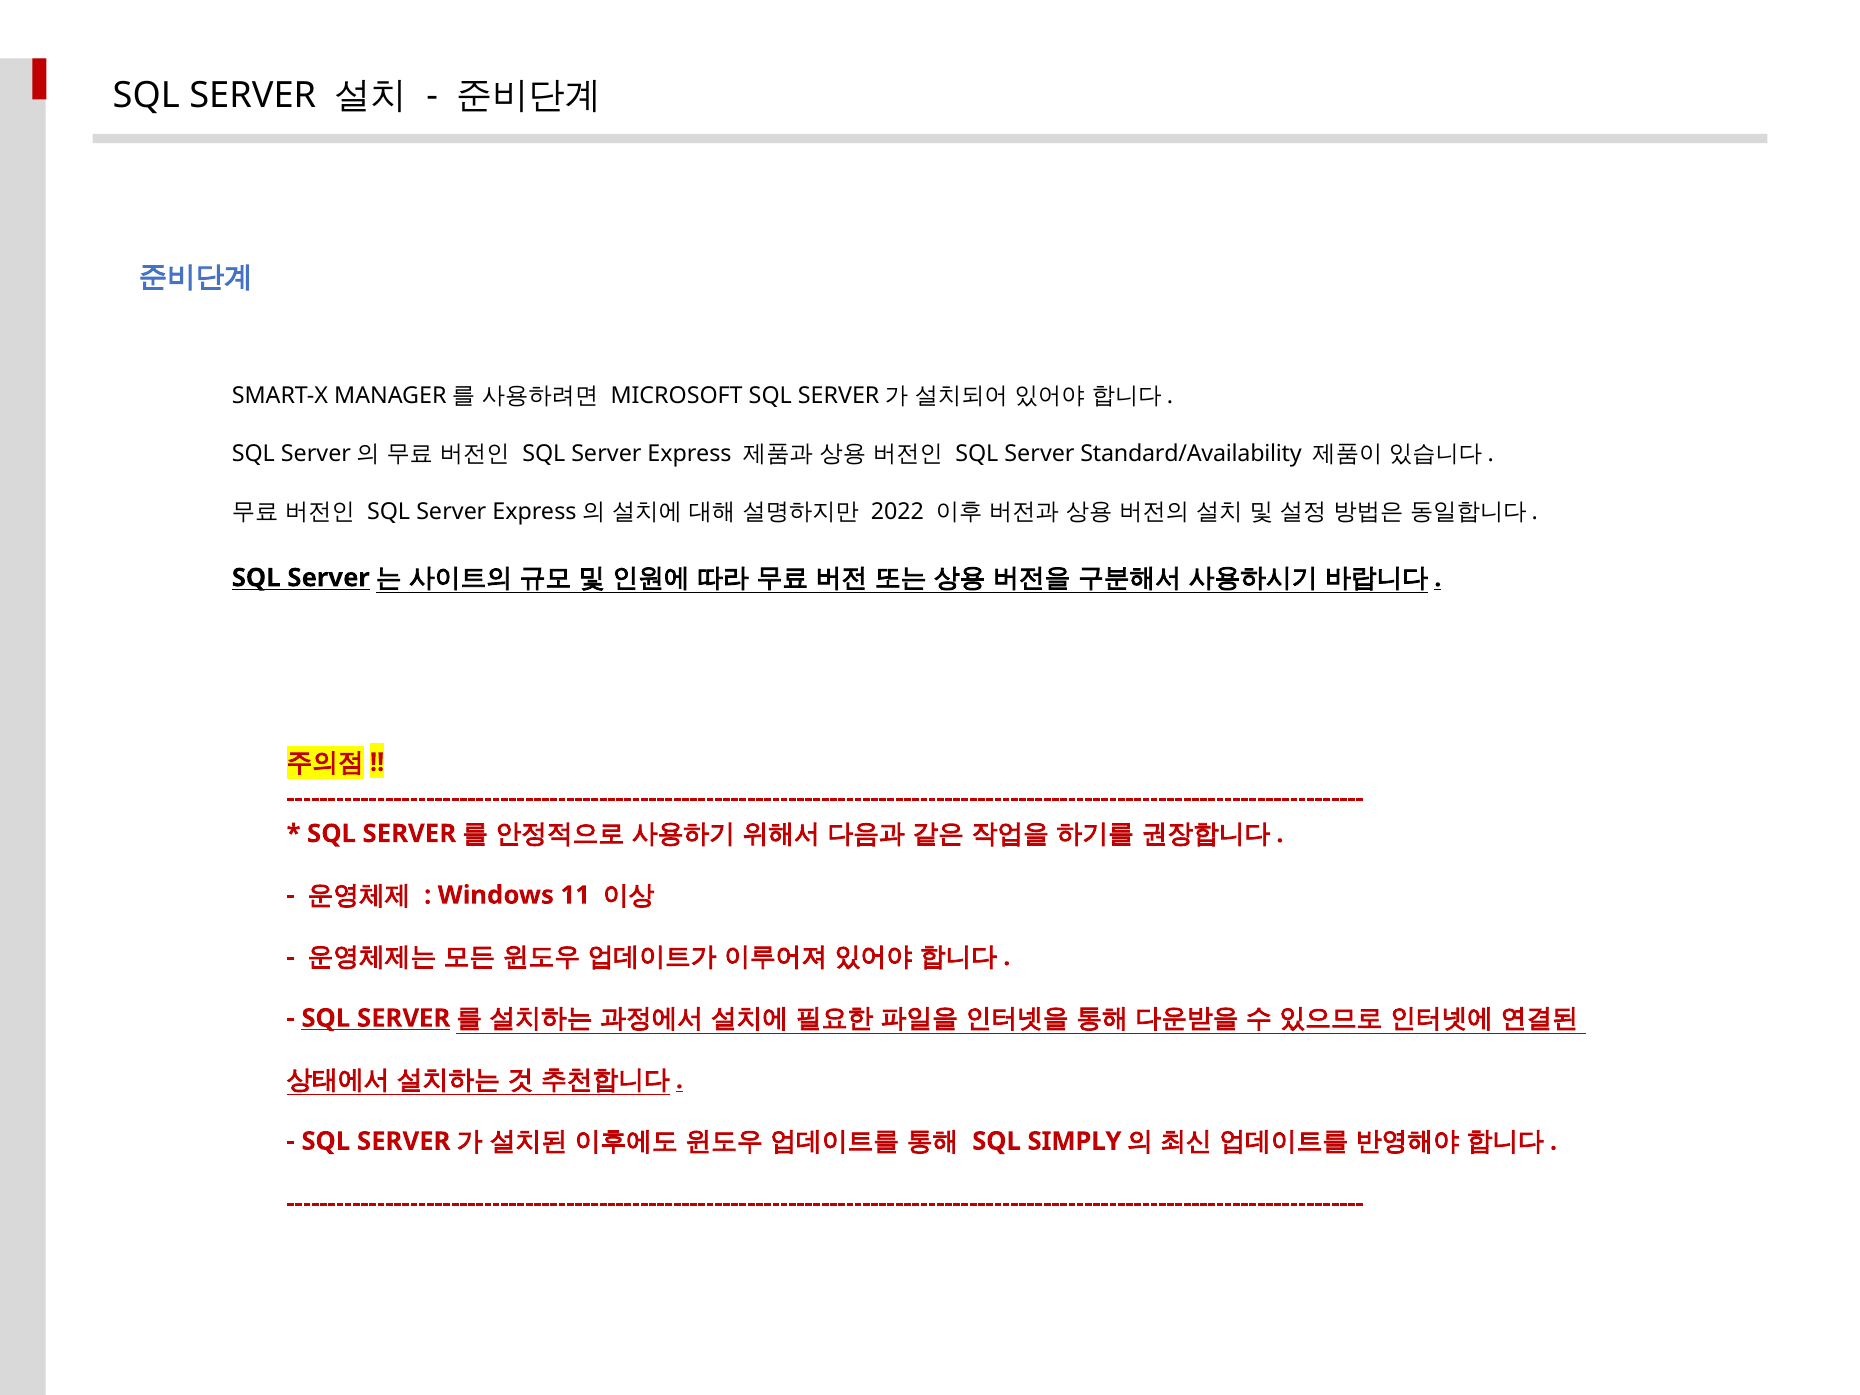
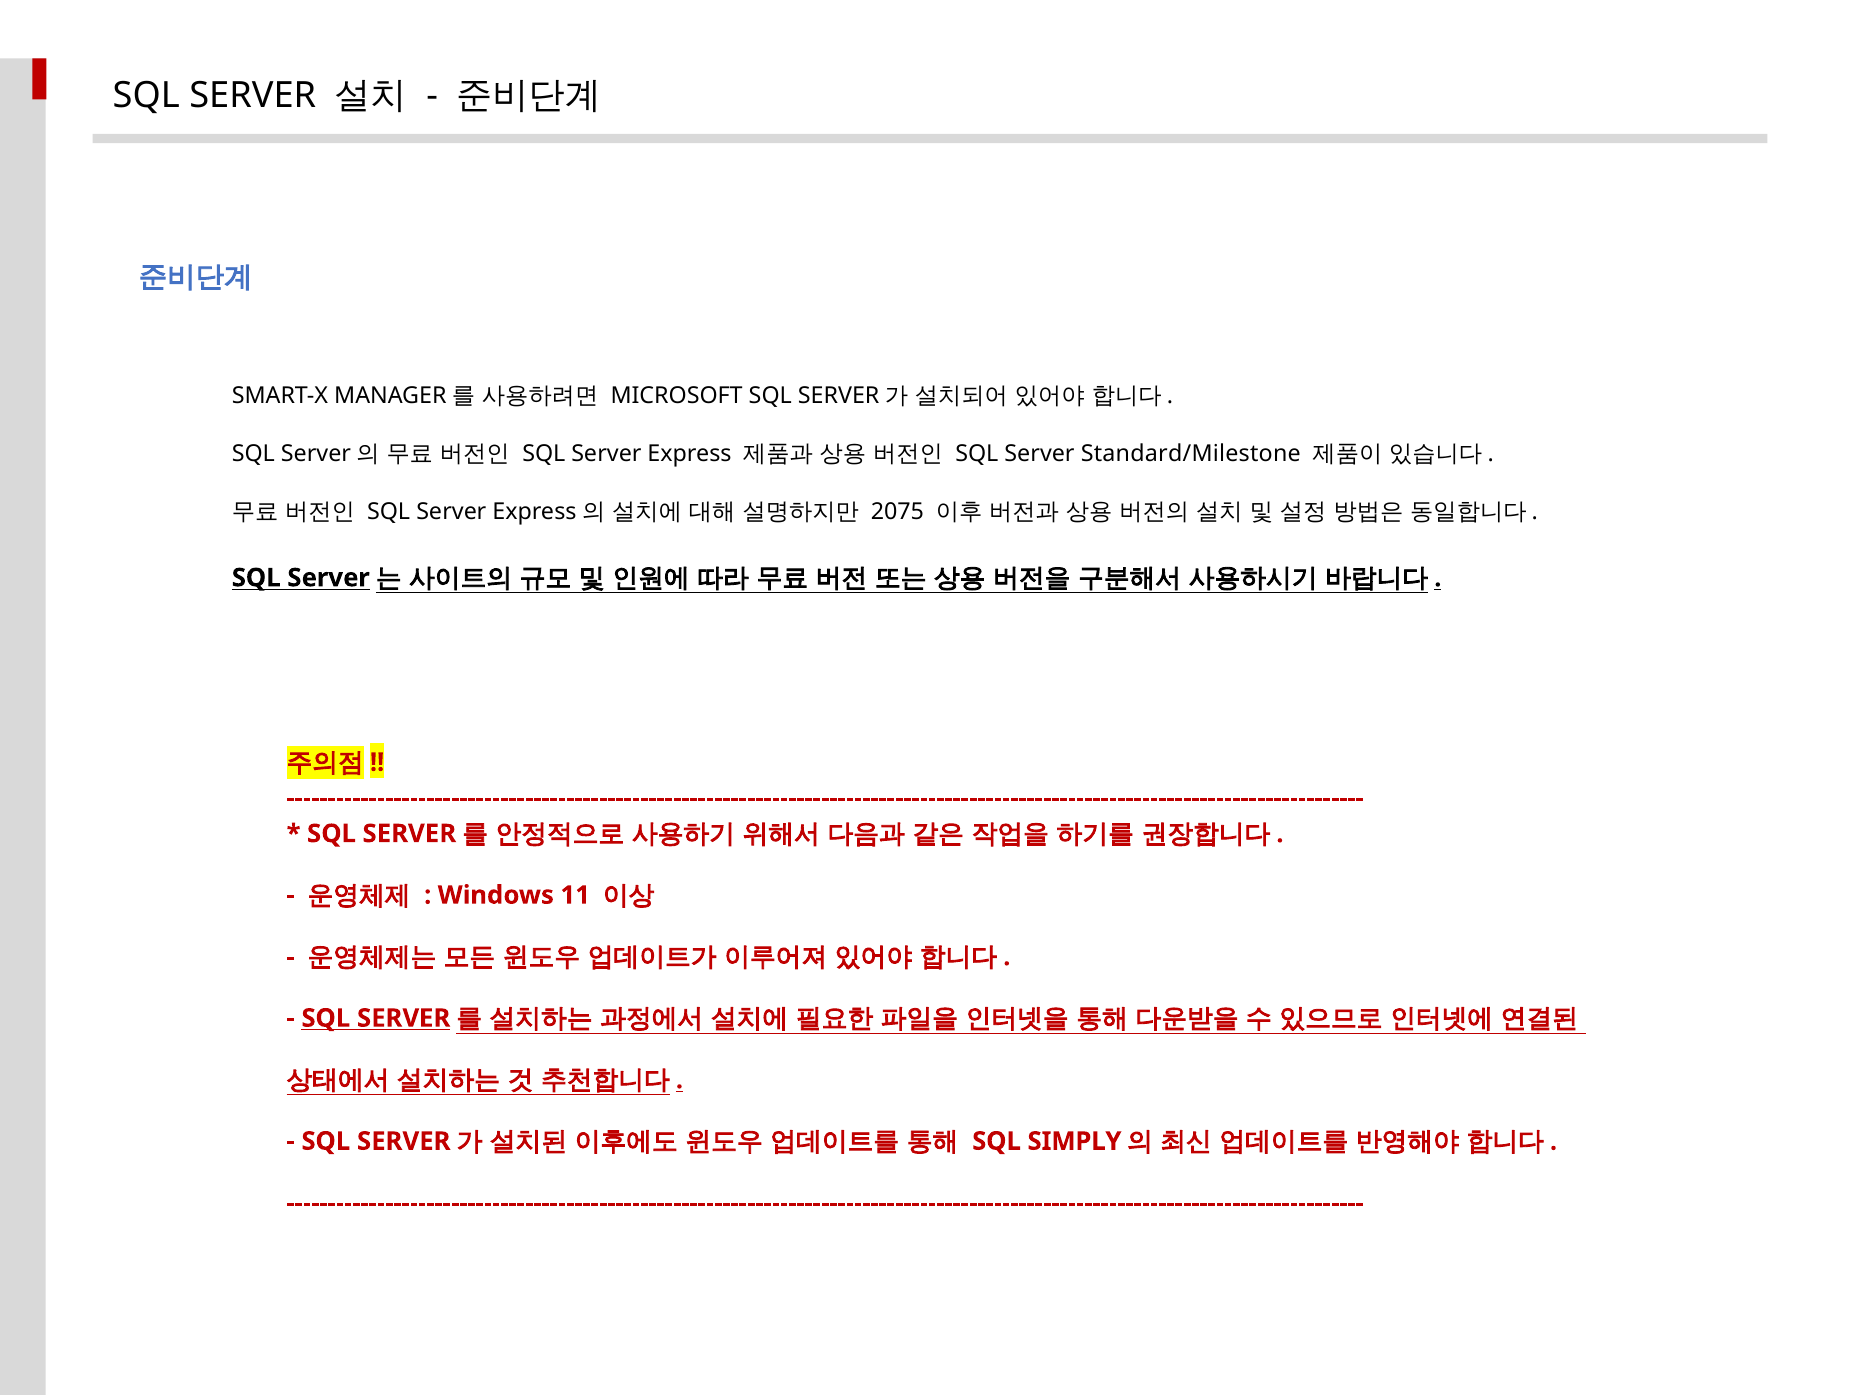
Standard/Availability: Standard/Availability -> Standard/Milestone
2022: 2022 -> 2075
